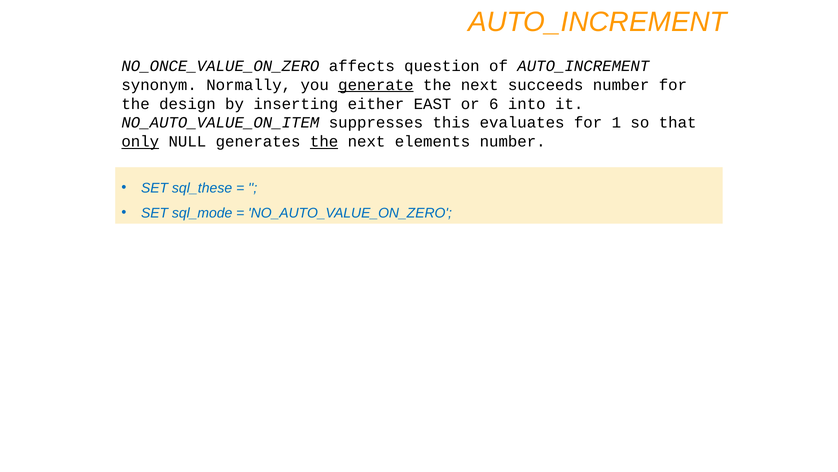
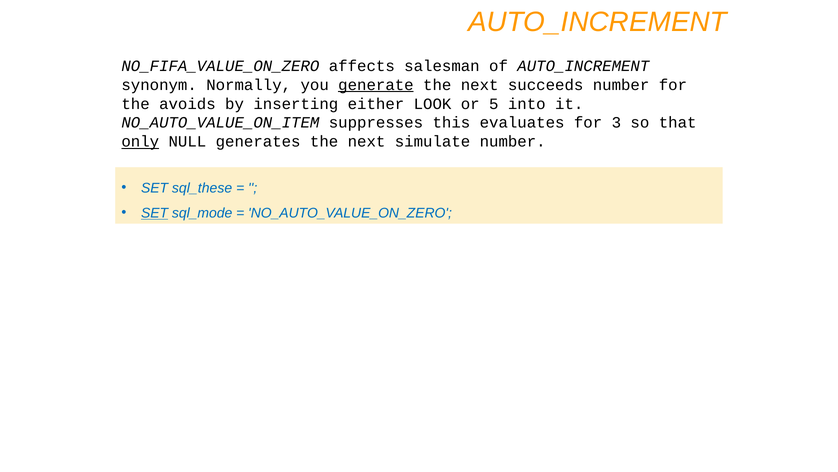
NO_ONCE_VALUE_ON_ZERO: NO_ONCE_VALUE_ON_ZERO -> NO_FIFA_VALUE_ON_ZERO
question: question -> salesman
design: design -> avoids
EAST: EAST -> LOOK
6: 6 -> 5
1: 1 -> 3
the at (324, 141) underline: present -> none
elements: elements -> simulate
SET at (155, 213) underline: none -> present
